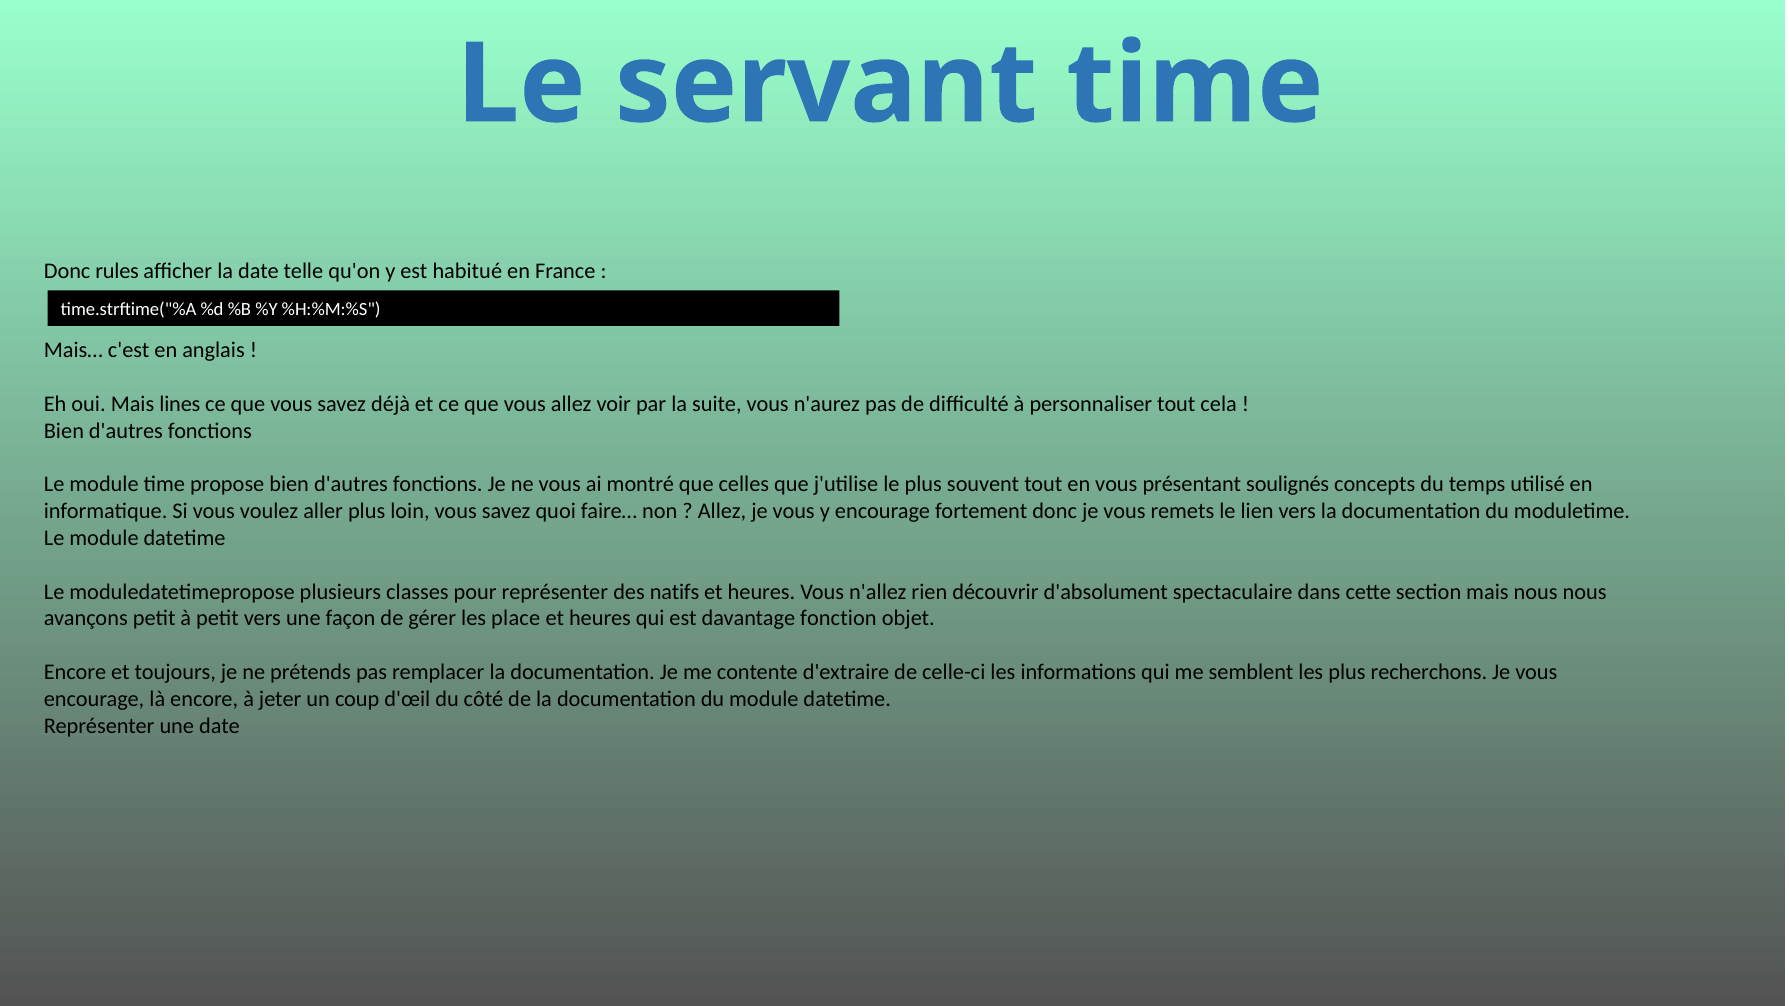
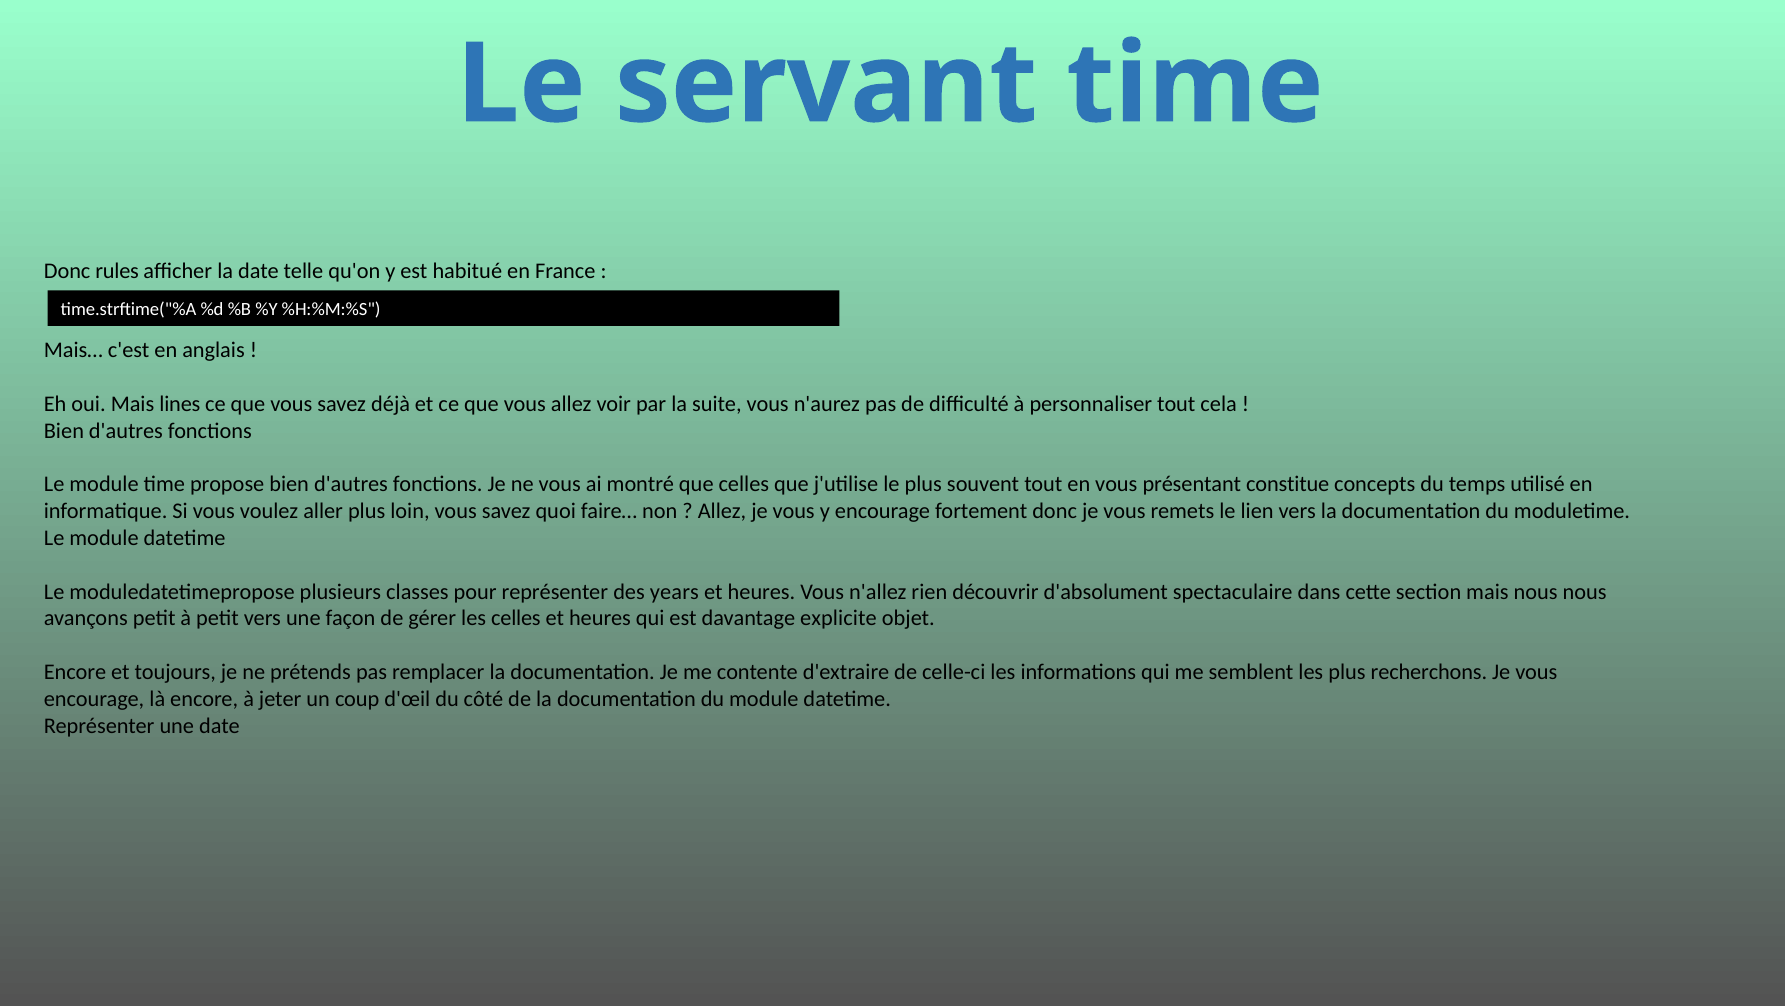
soulignés: soulignés -> constitue
natifs: natifs -> years
les place: place -> celles
fonction: fonction -> explicite
